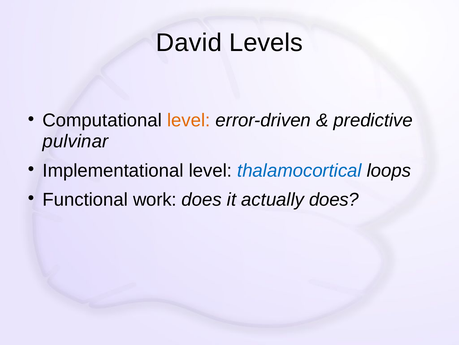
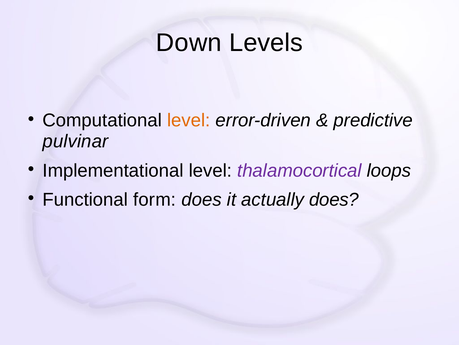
David: David -> Down
thalamocortical colour: blue -> purple
work: work -> form
